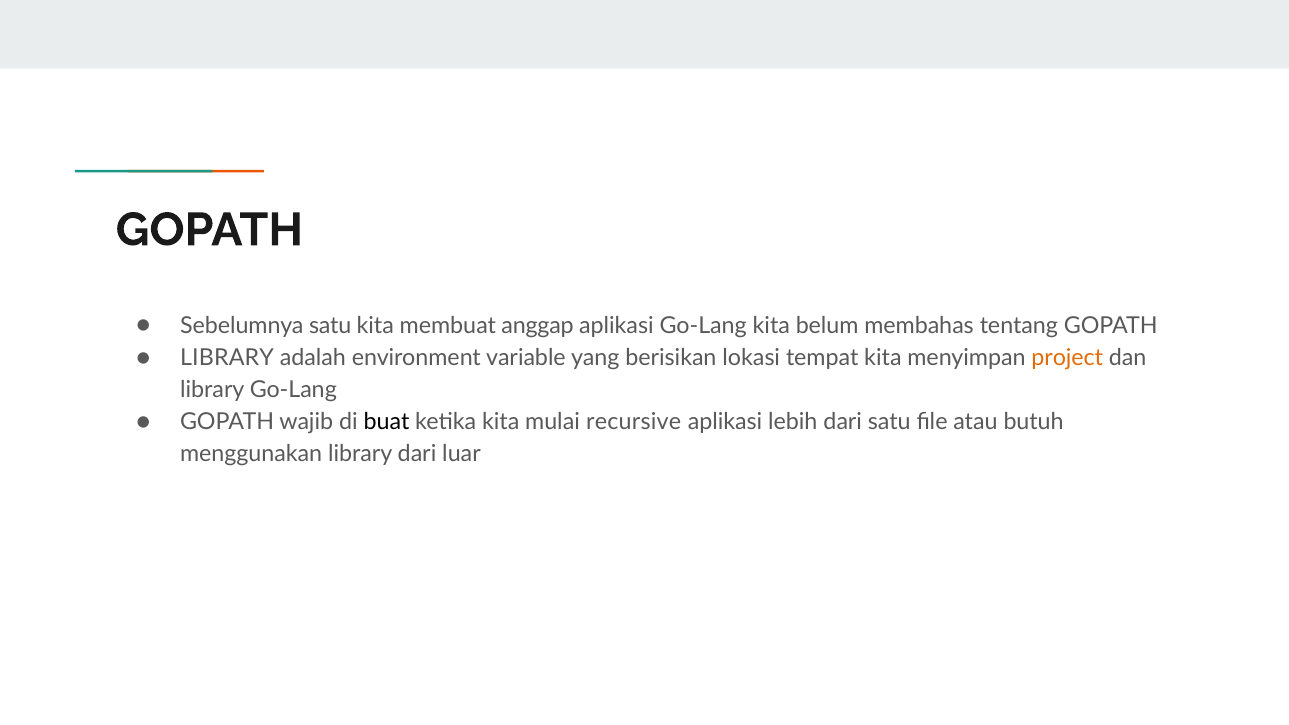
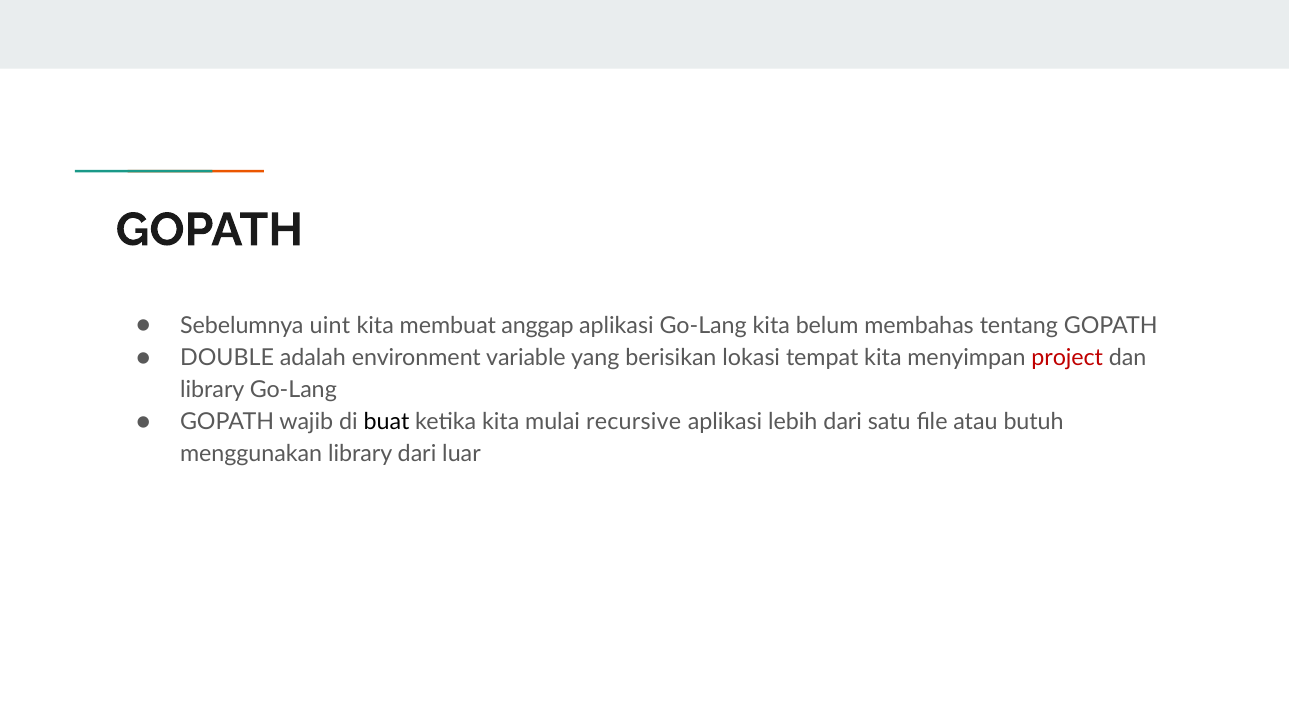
Sebelumnya satu: satu -> uint
LIBRARY at (227, 358): LIBRARY -> DOUBLE
project colour: orange -> red
